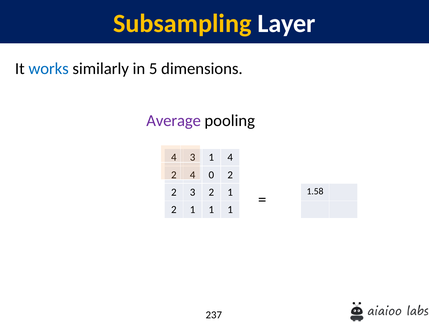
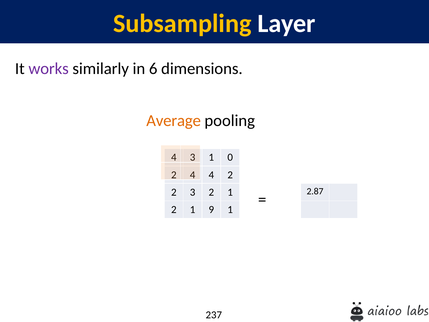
works colour: blue -> purple
5: 5 -> 6
Average colour: purple -> orange
1 4: 4 -> 0
0 at (211, 175): 0 -> 4
1.58: 1.58 -> 2.87
2 1 1: 1 -> 9
